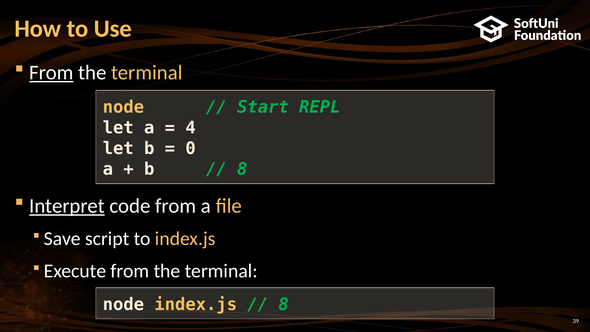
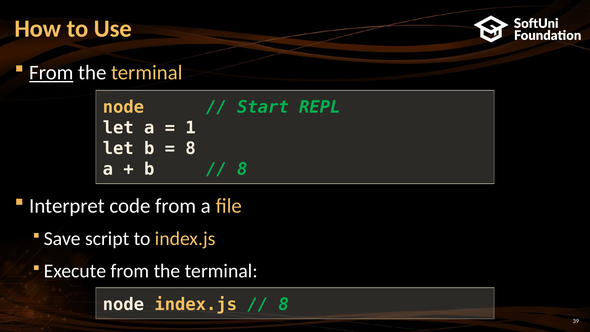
4: 4 -> 1
0 at (191, 149): 0 -> 8
Interpret underline: present -> none
